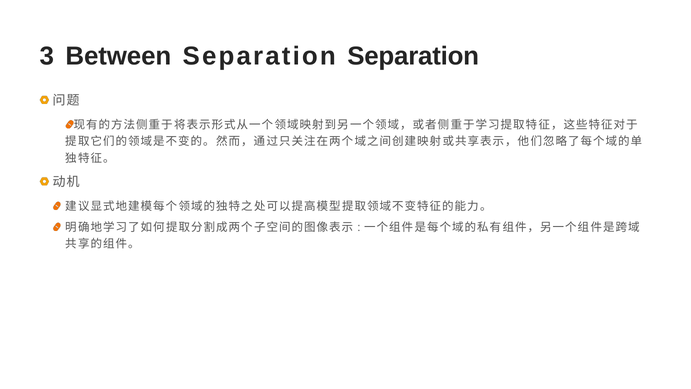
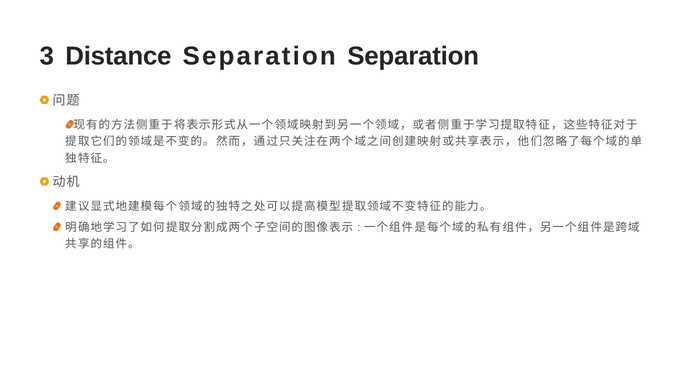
Between: Between -> Distance
